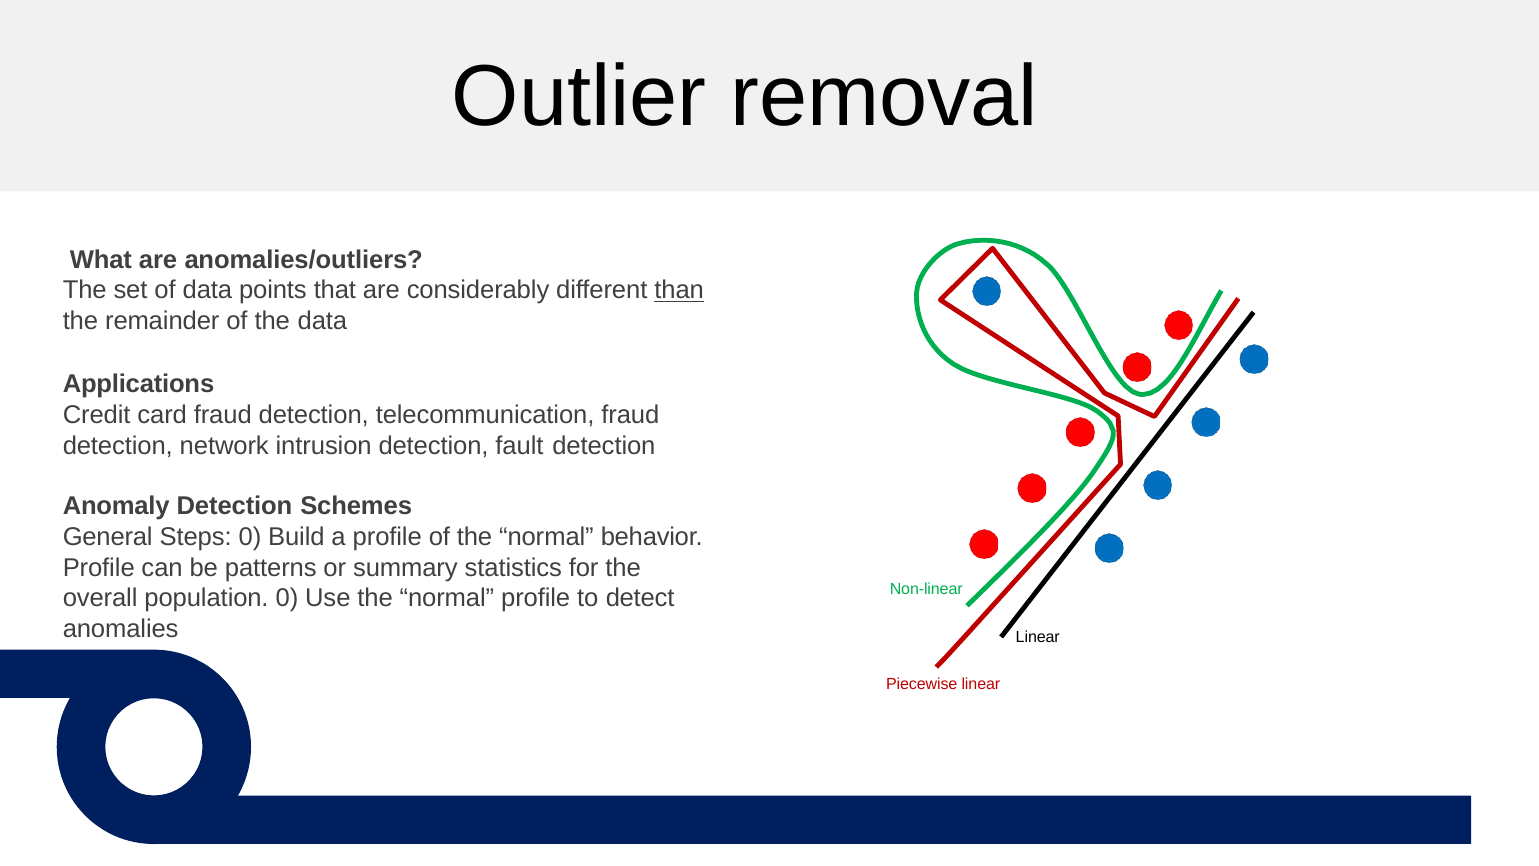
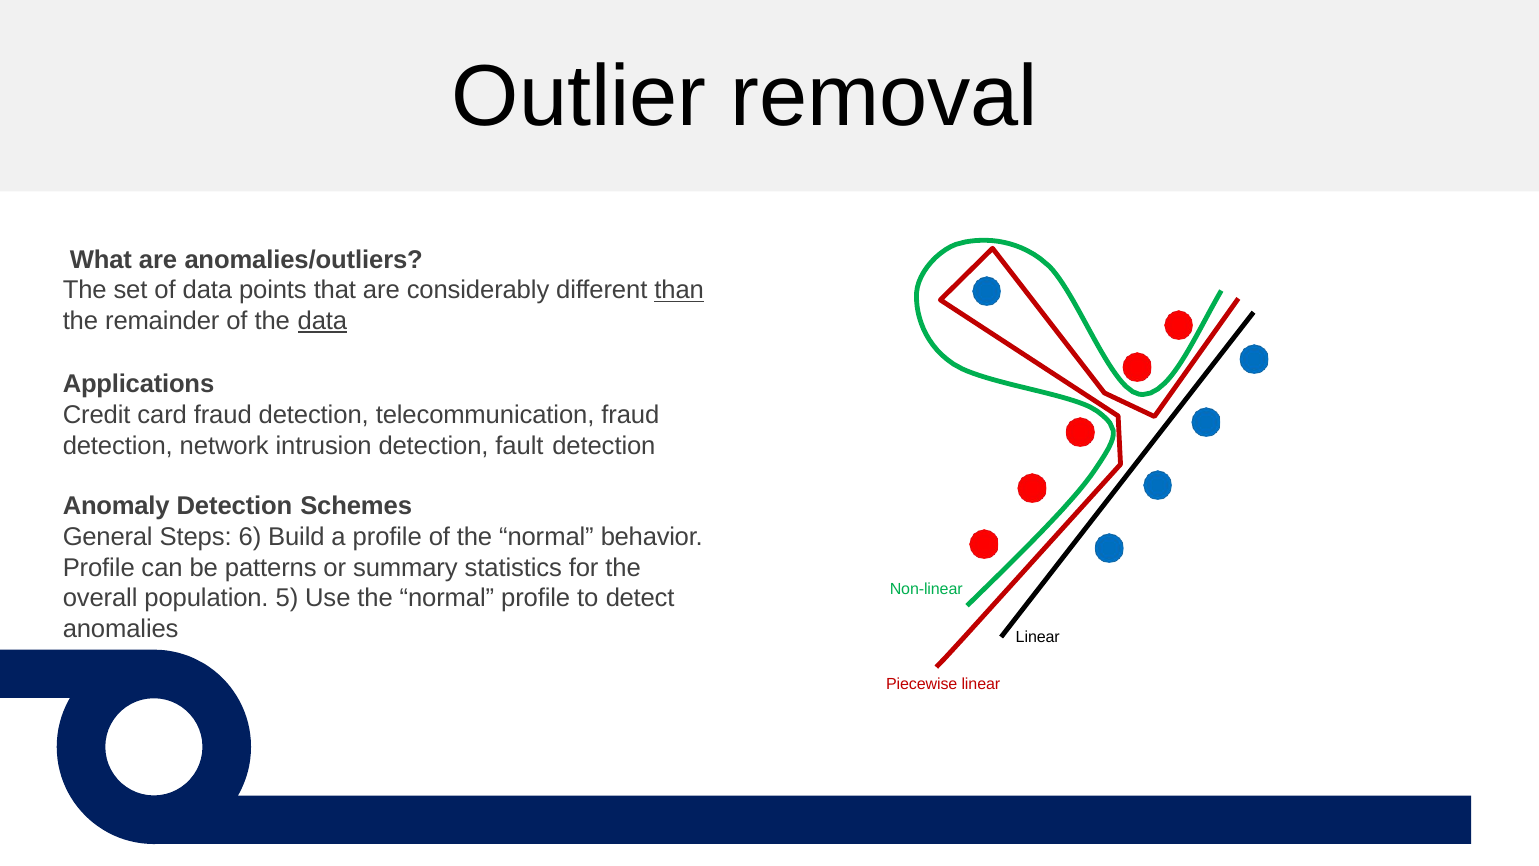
data at (322, 321) underline: none -> present
Steps 0: 0 -> 6
population 0: 0 -> 5
